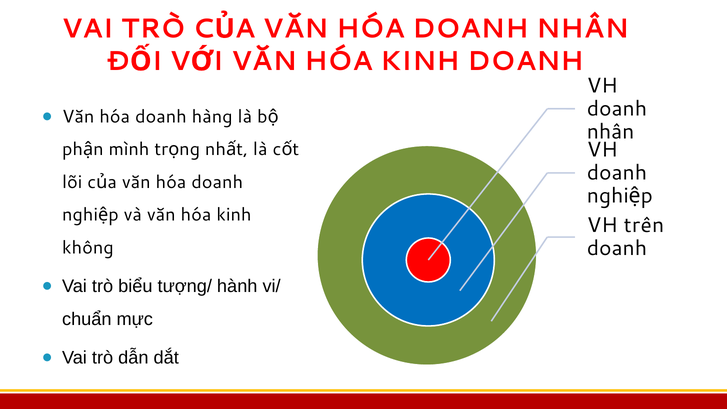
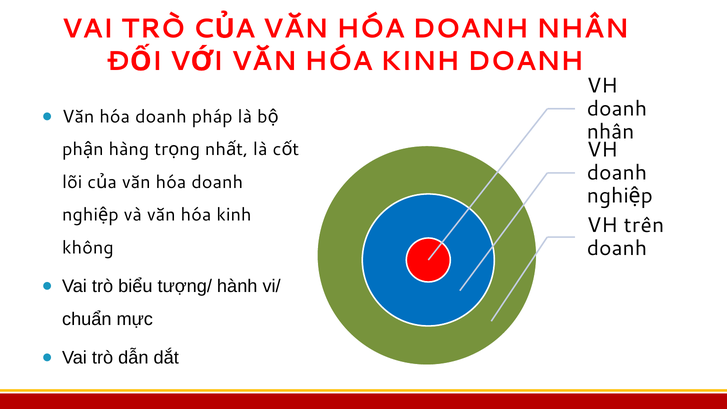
hàng: hàng -> pháp
mình: mình -> hàng
